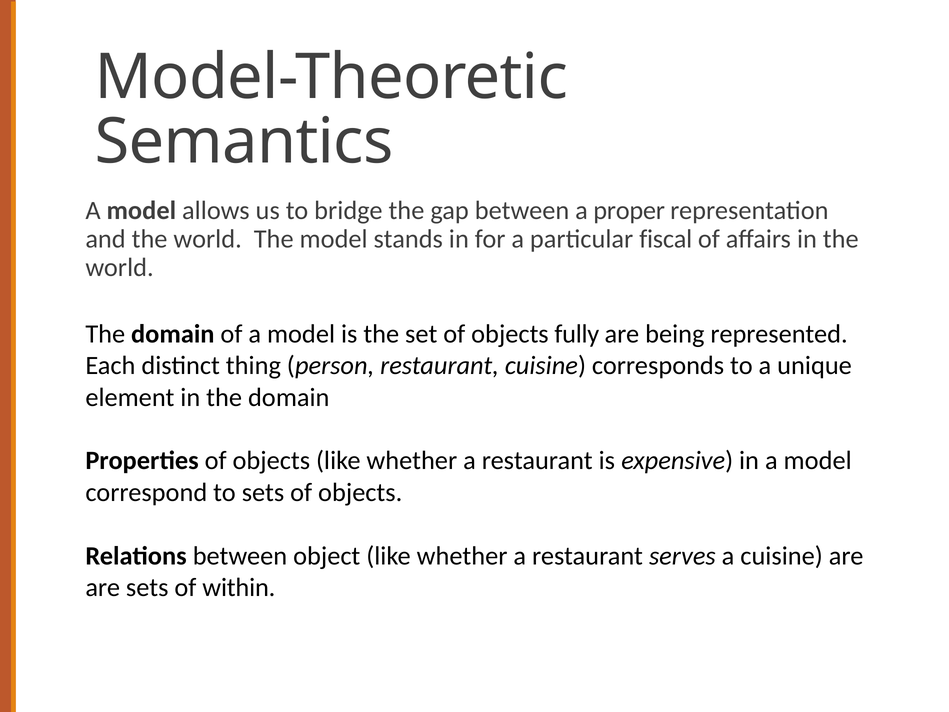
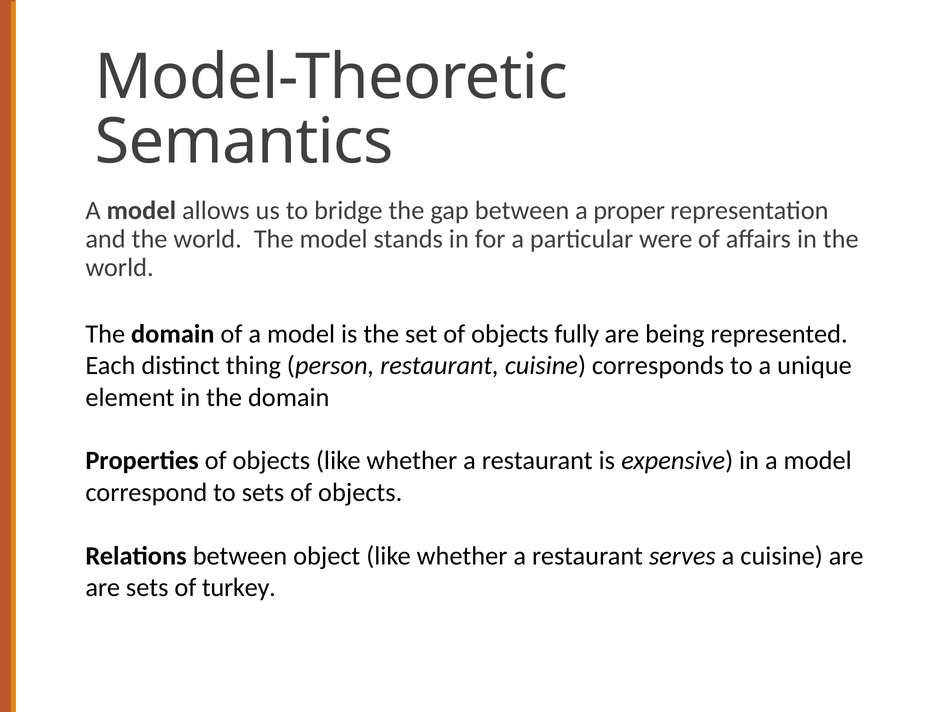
fiscal: fiscal -> were
within: within -> turkey
